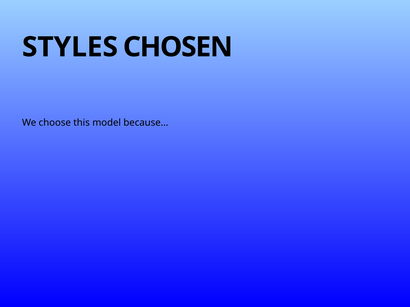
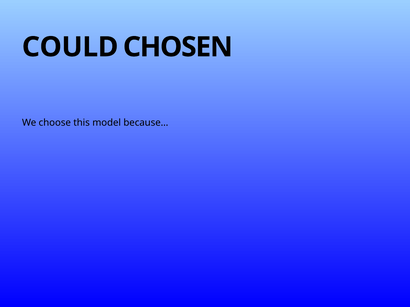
STYLES: STYLES -> COULD
